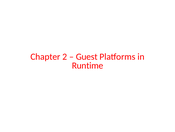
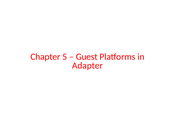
2: 2 -> 5
Runtime: Runtime -> Adapter
